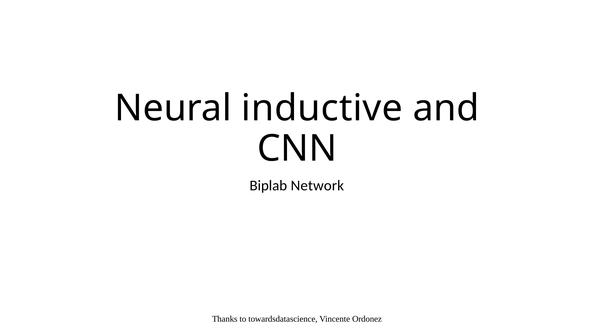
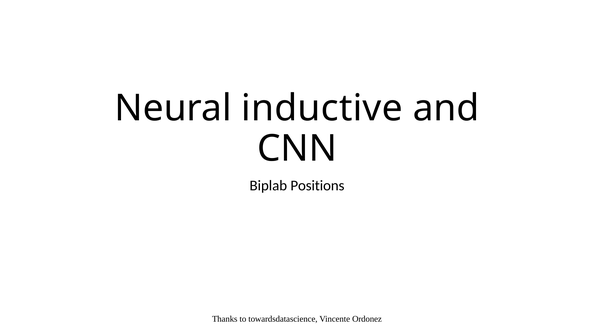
Network: Network -> Positions
